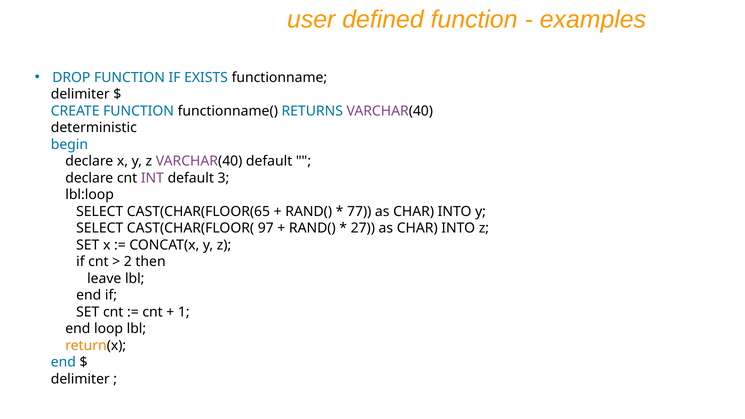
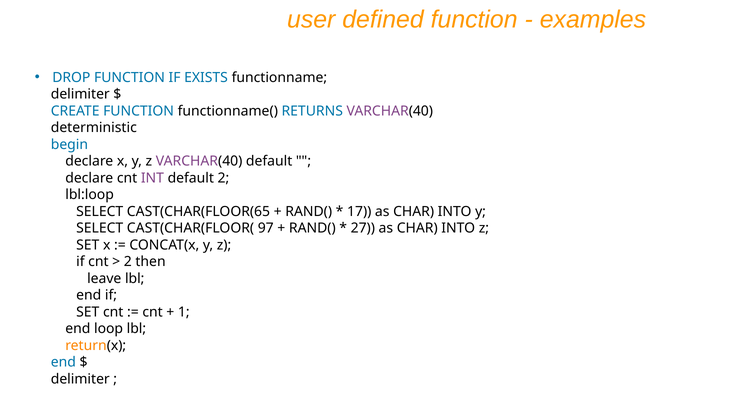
default 3: 3 -> 2
77: 77 -> 17
